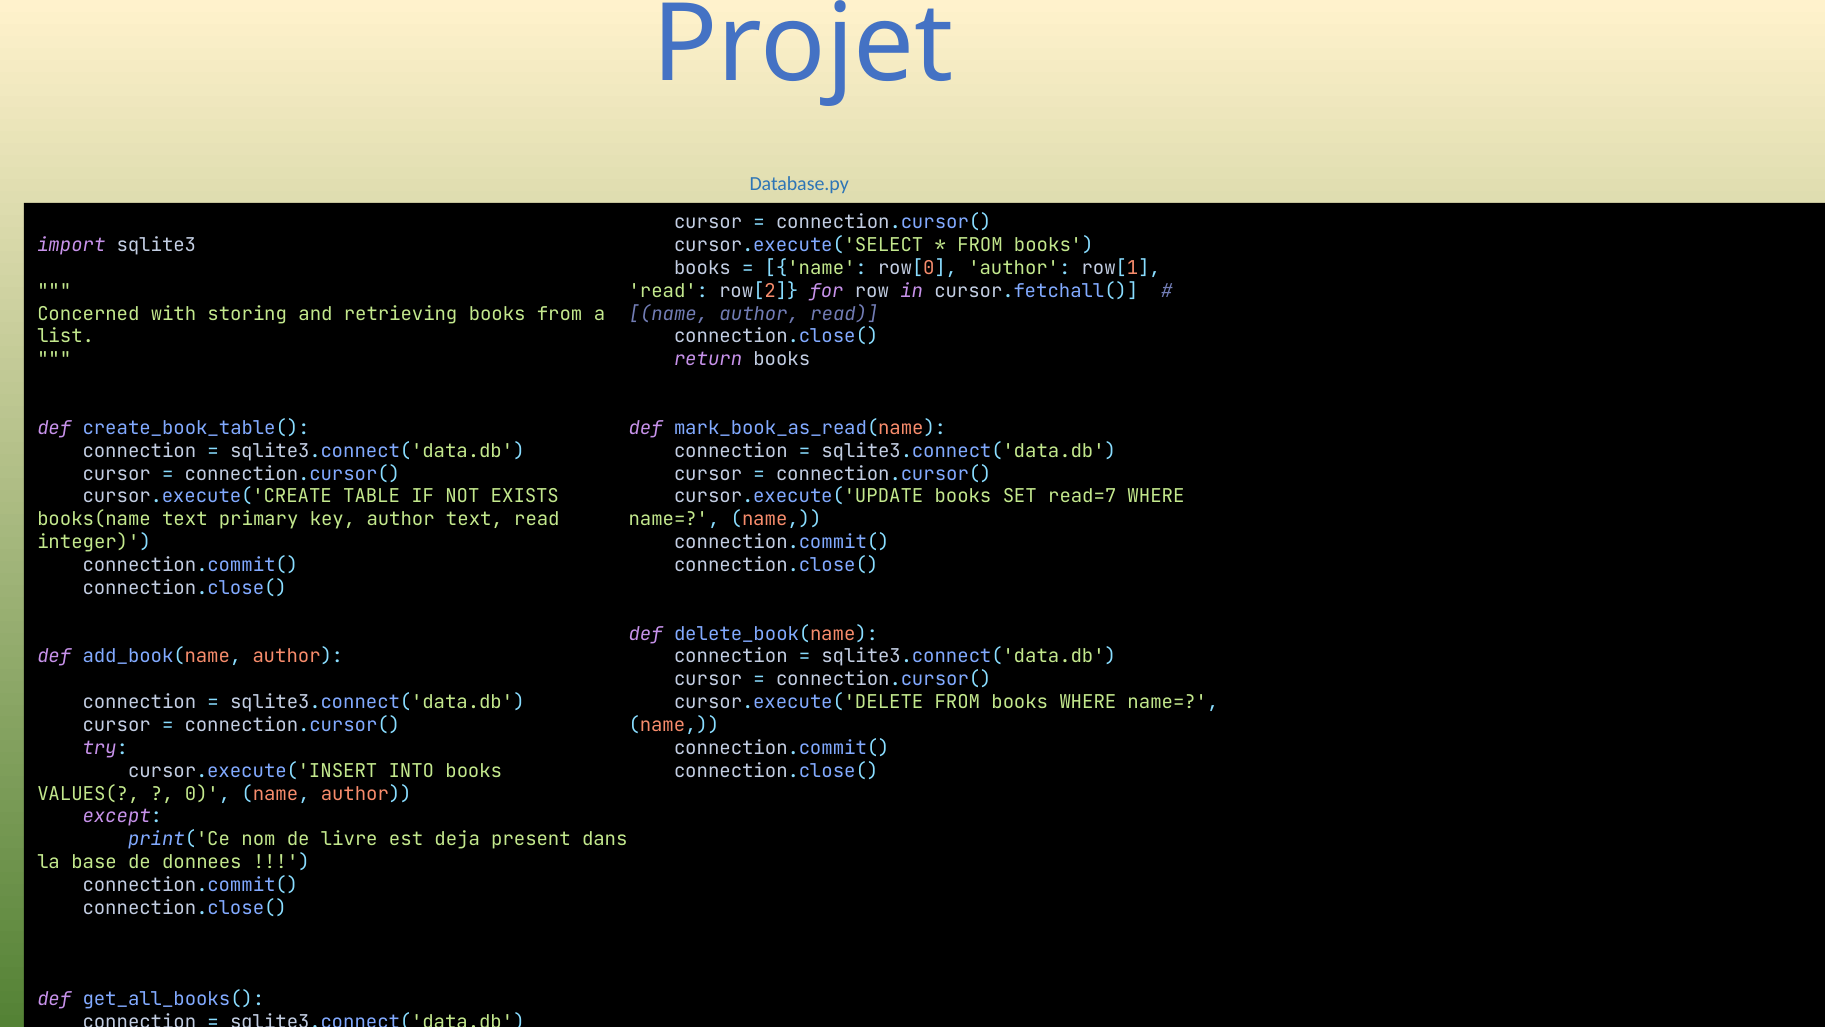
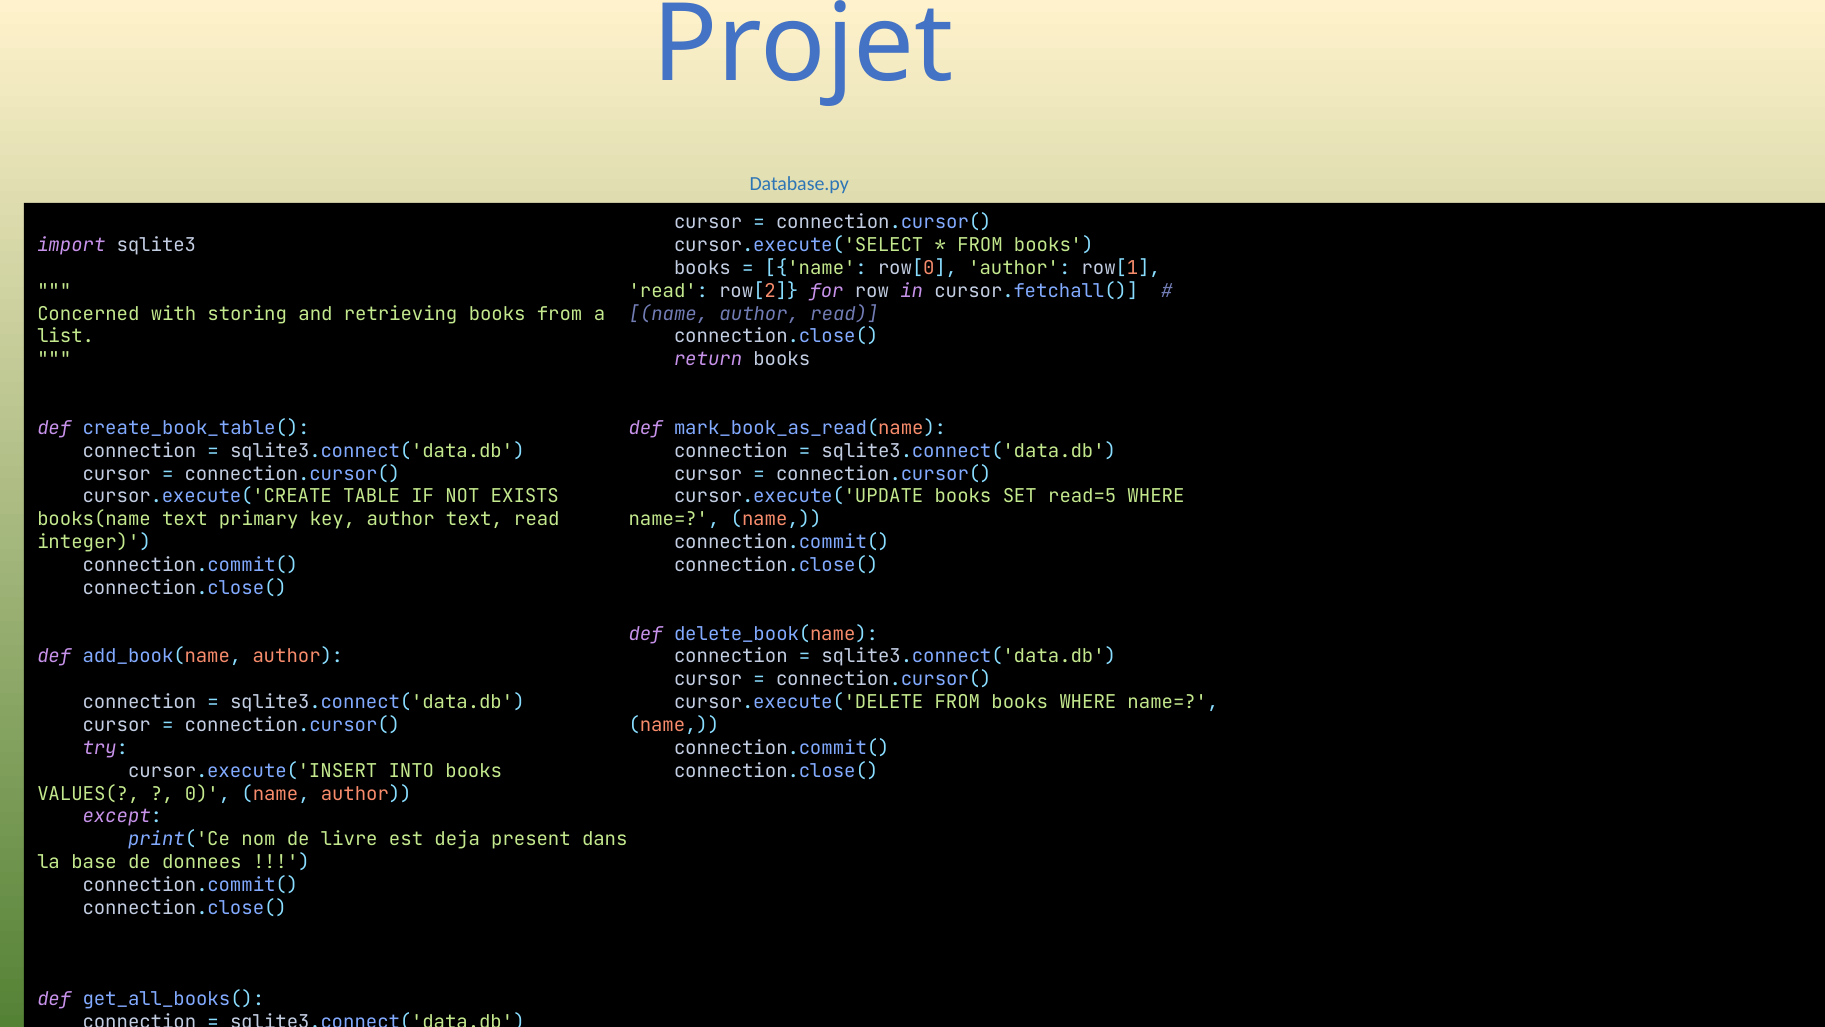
read=7: read=7 -> read=5
